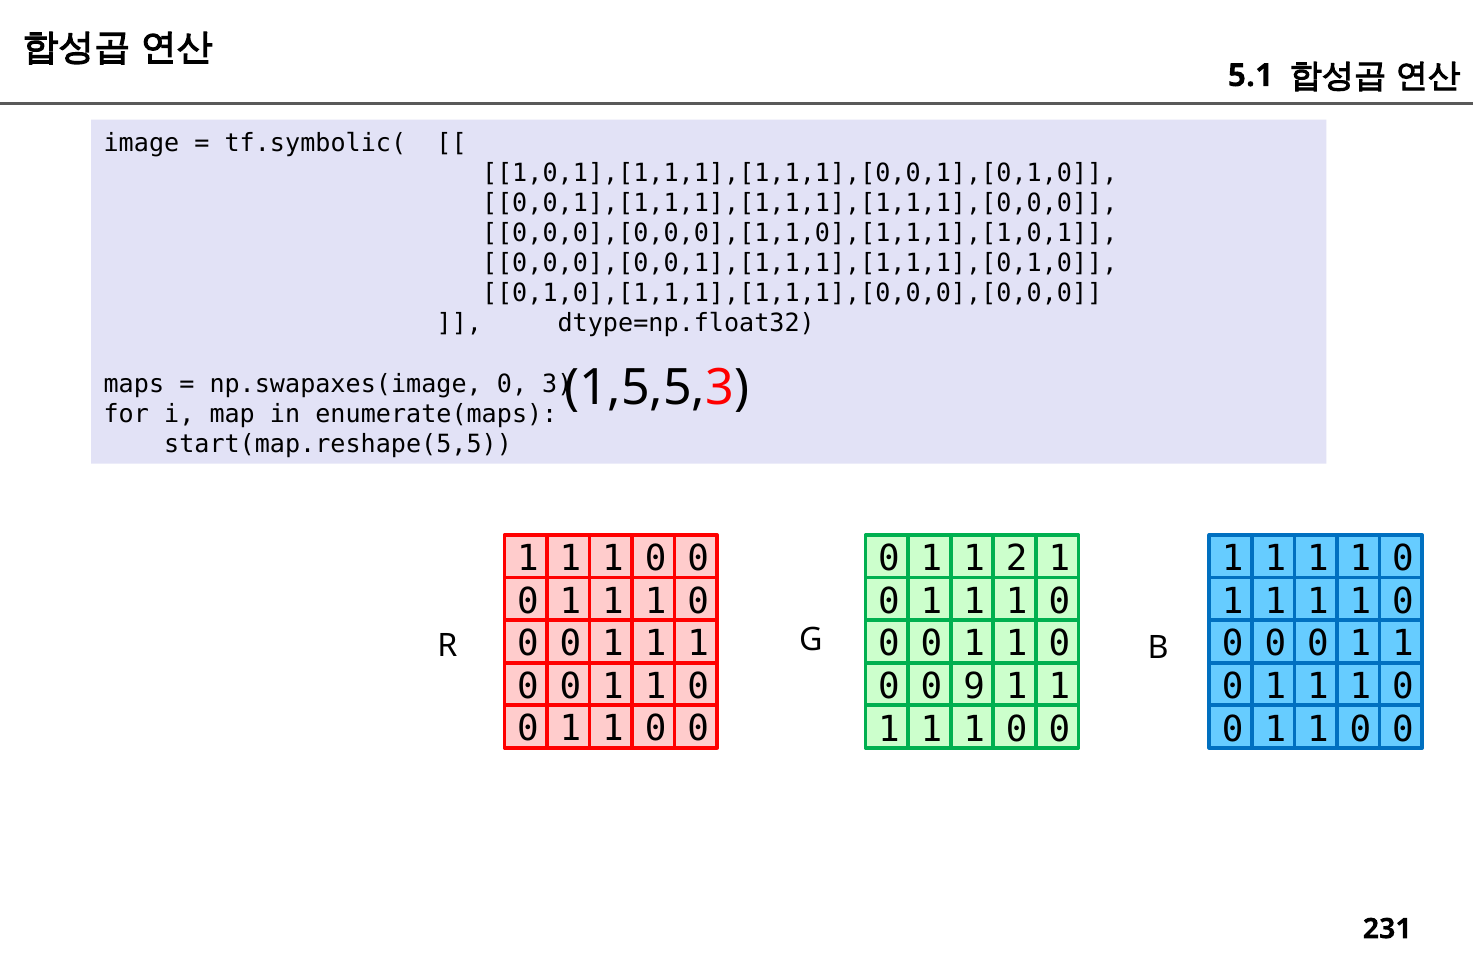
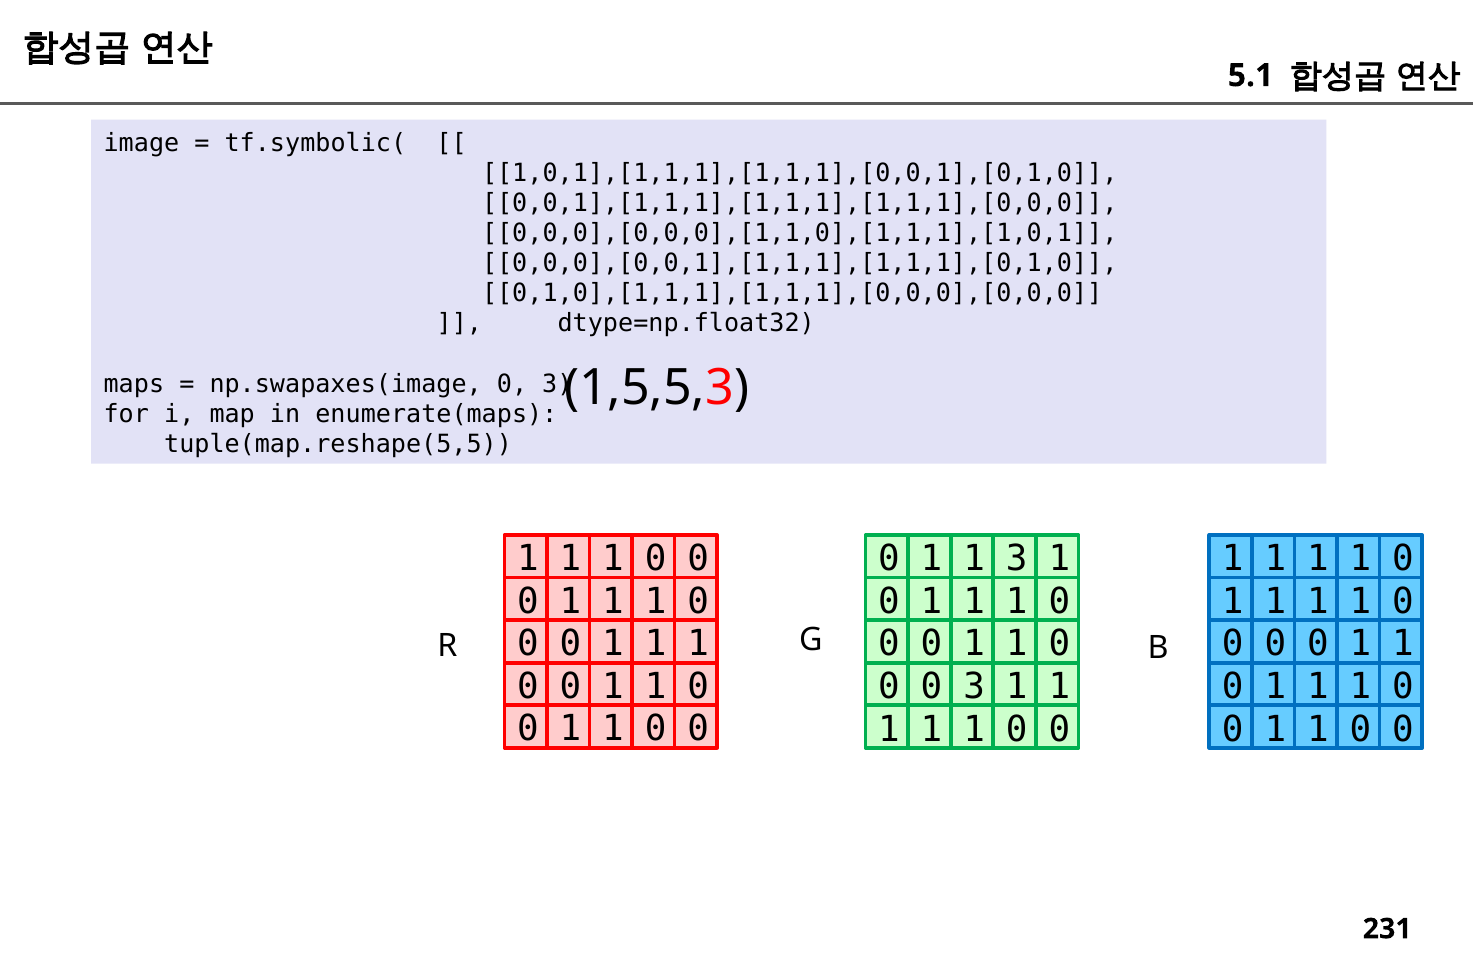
start(map.reshape(5,5: start(map.reshape(5,5 -> tuple(map.reshape(5,5
1 2: 2 -> 3
0 0 9: 9 -> 3
